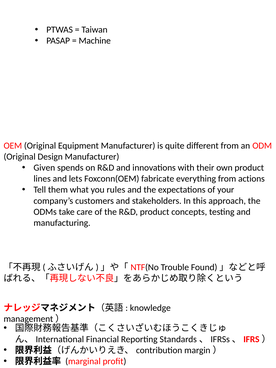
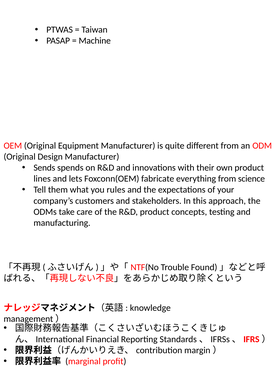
Given: Given -> Sends
actions: actions -> science
